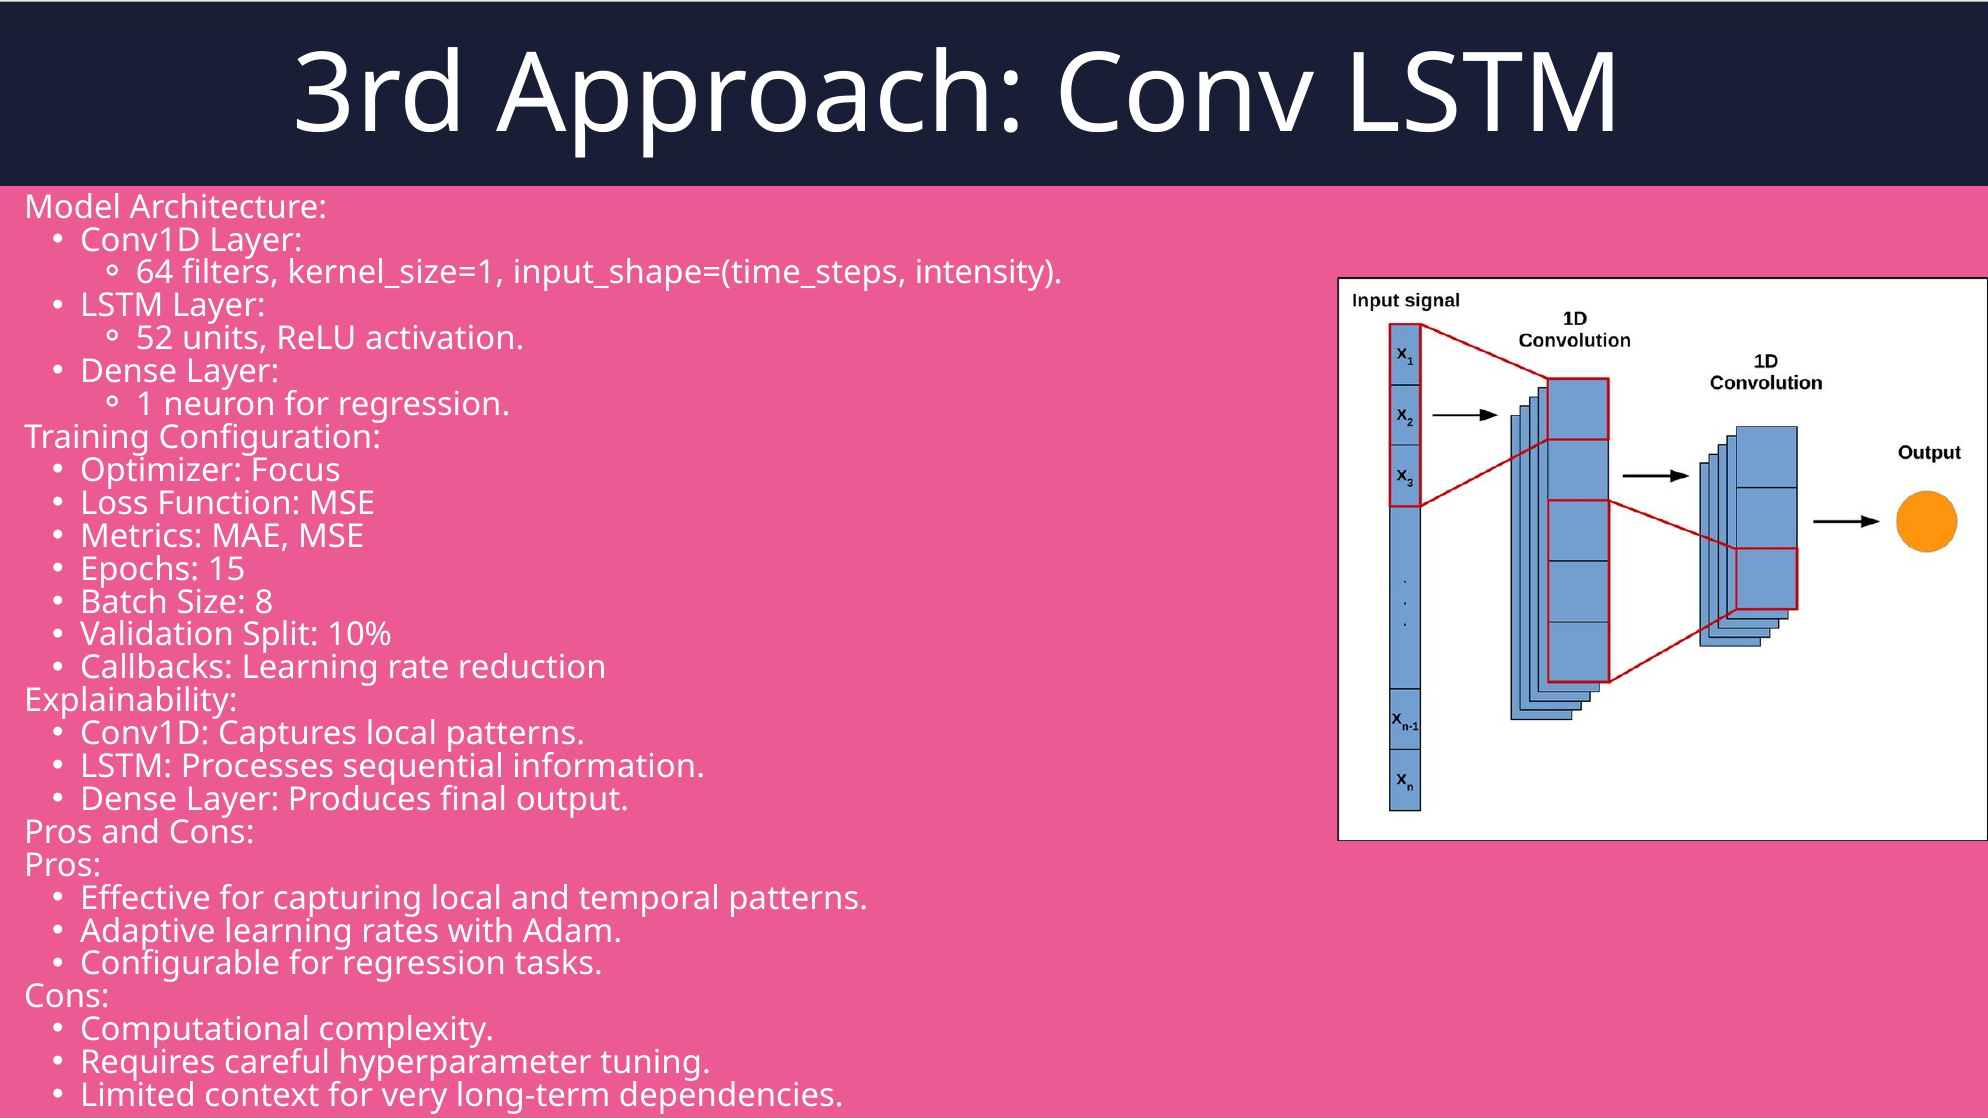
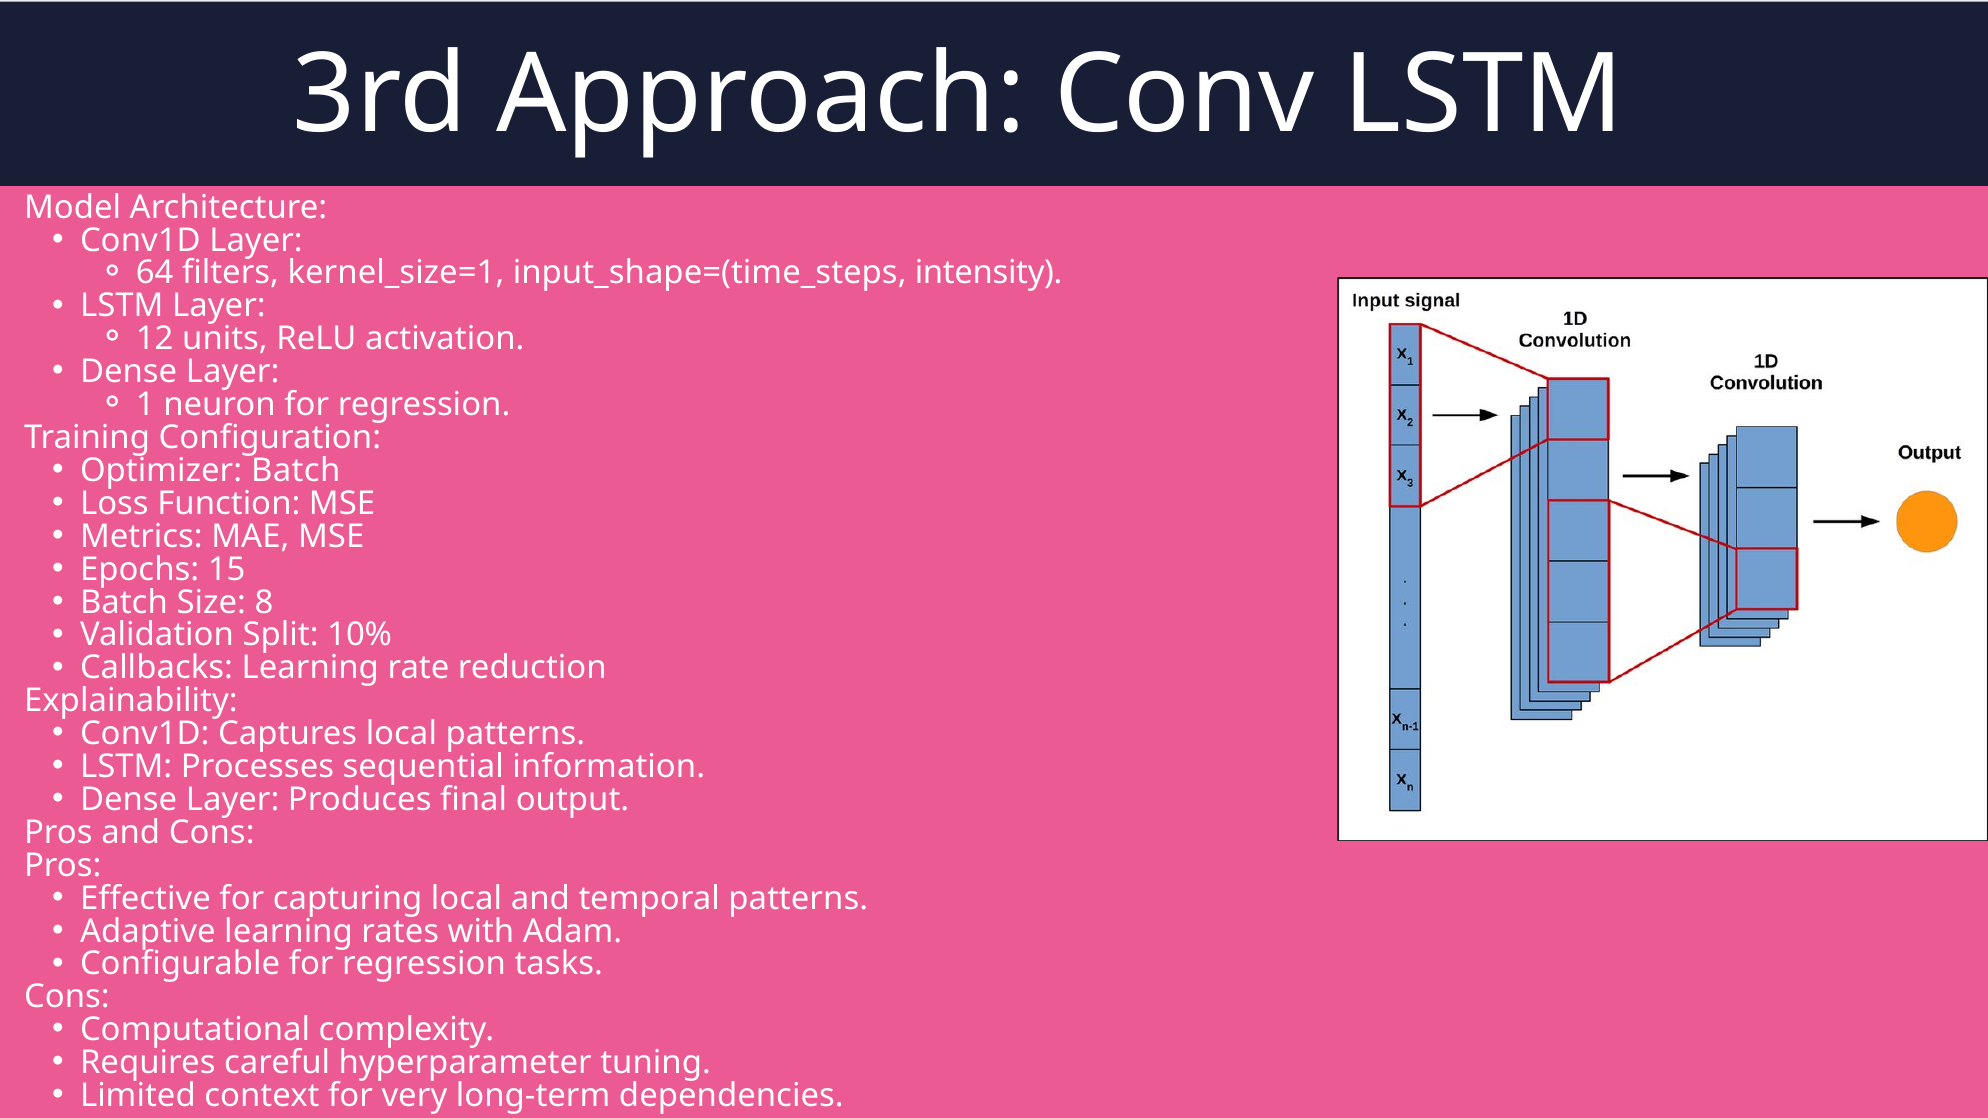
52: 52 -> 12
Optimizer Focus: Focus -> Batch
